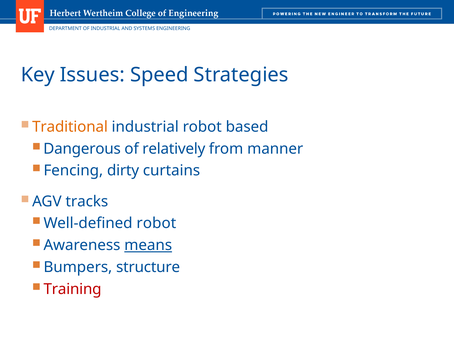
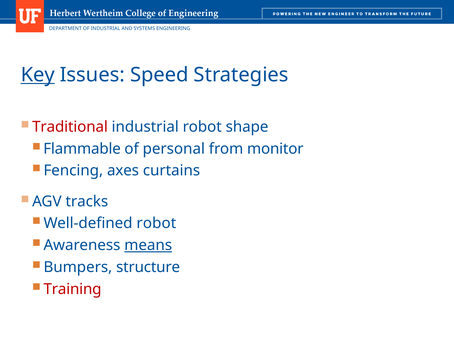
Key underline: none -> present
Traditional colour: orange -> red
based: based -> shape
Dangerous: Dangerous -> Flammable
relatively: relatively -> personal
manner: manner -> monitor
dirty: dirty -> axes
